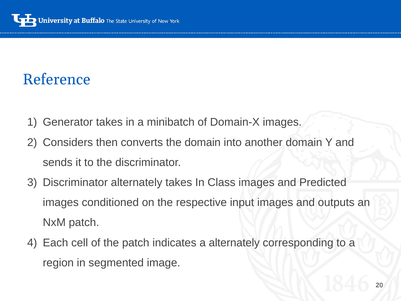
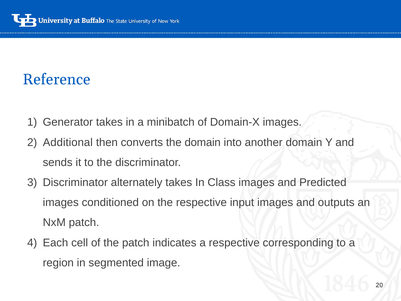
Considers: Considers -> Additional
a alternately: alternately -> respective
